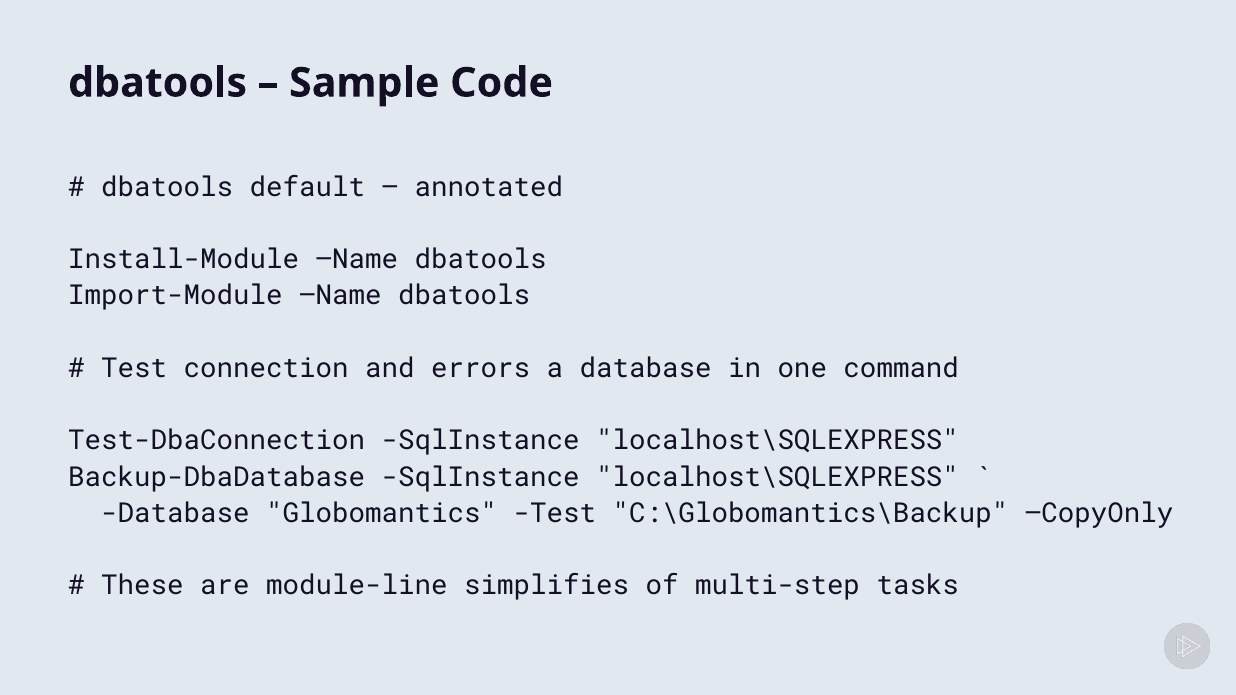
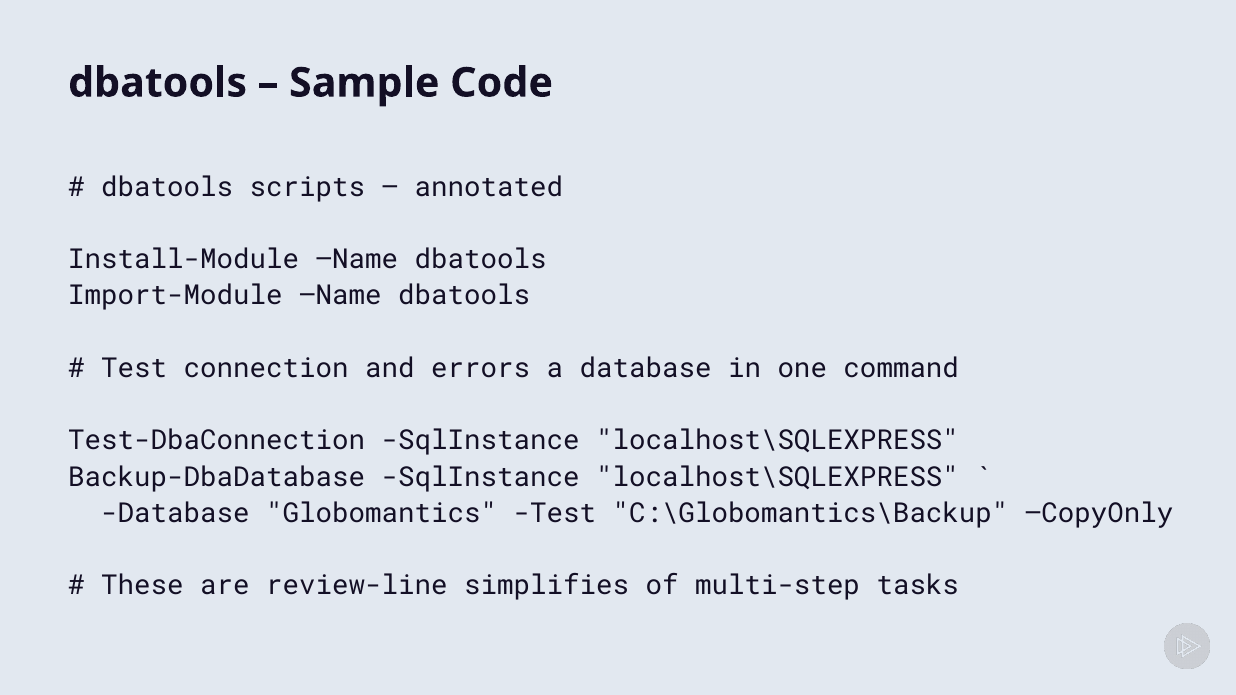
default: default -> scripts
module-line: module-line -> review-line
